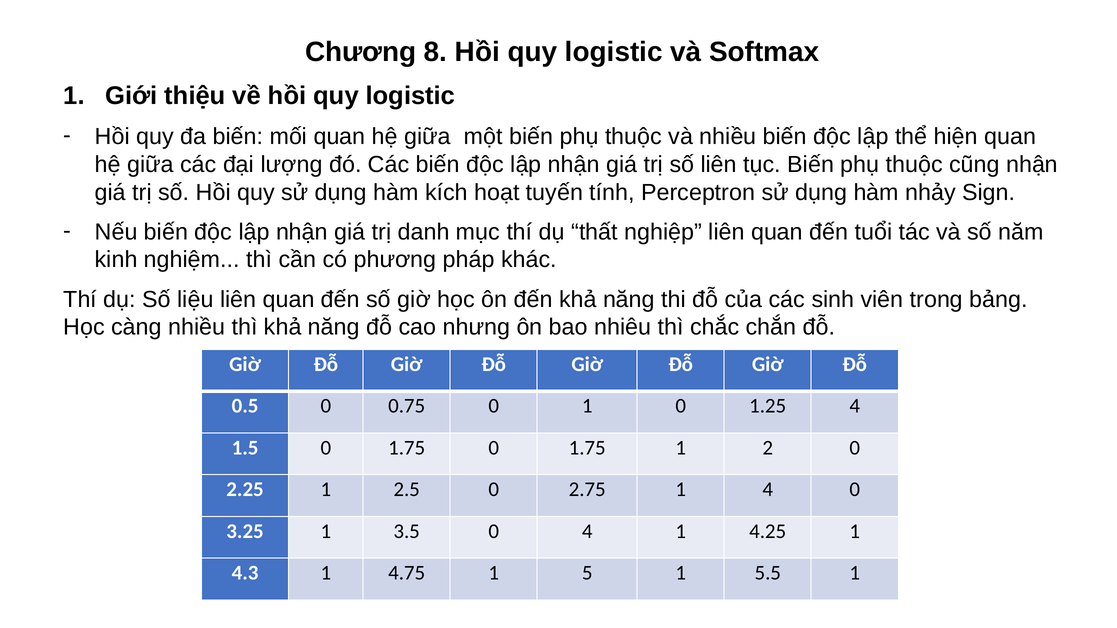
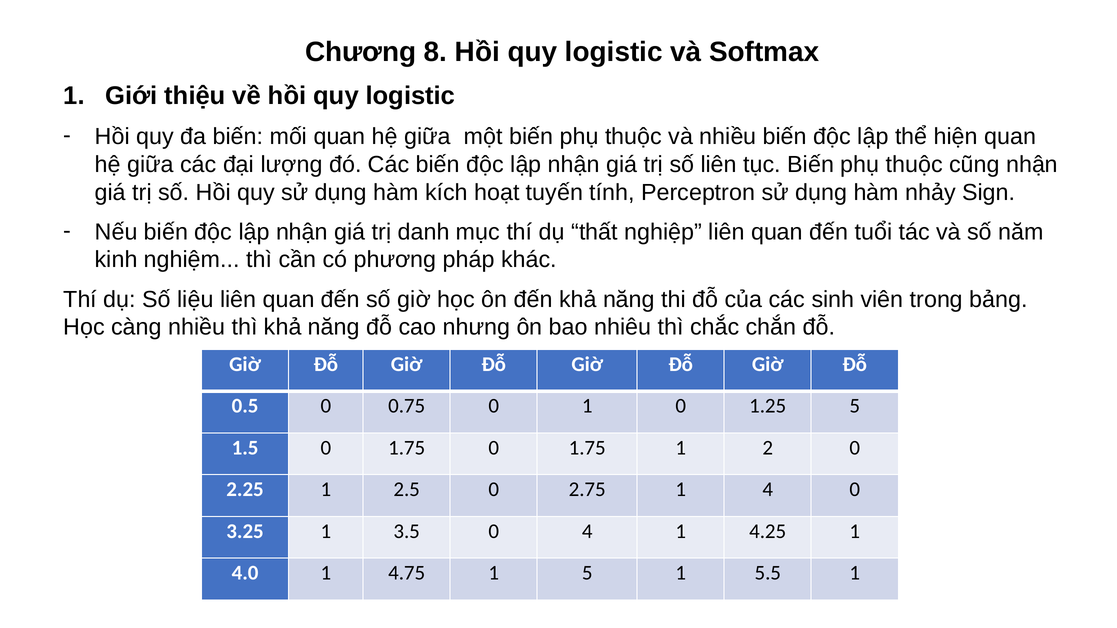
1.25 4: 4 -> 5
4.3: 4.3 -> 4.0
